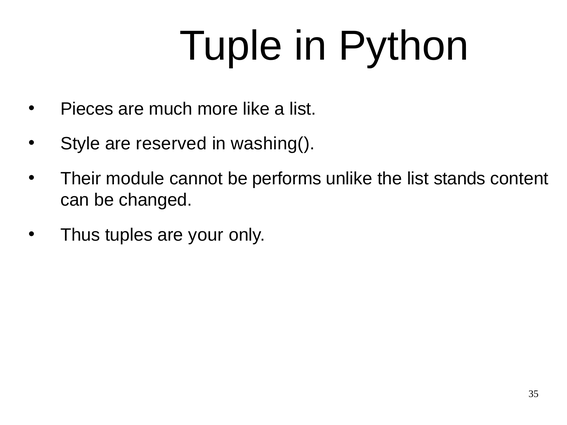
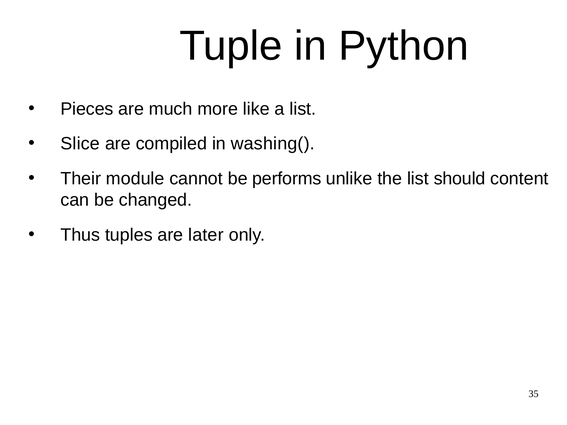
Style: Style -> Slice
reserved: reserved -> compiled
stands: stands -> should
your: your -> later
